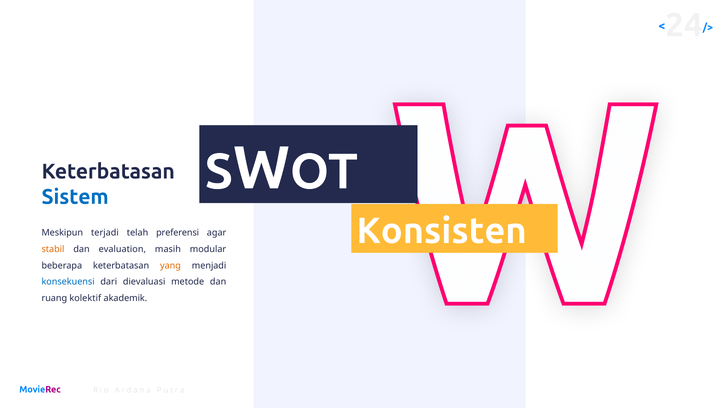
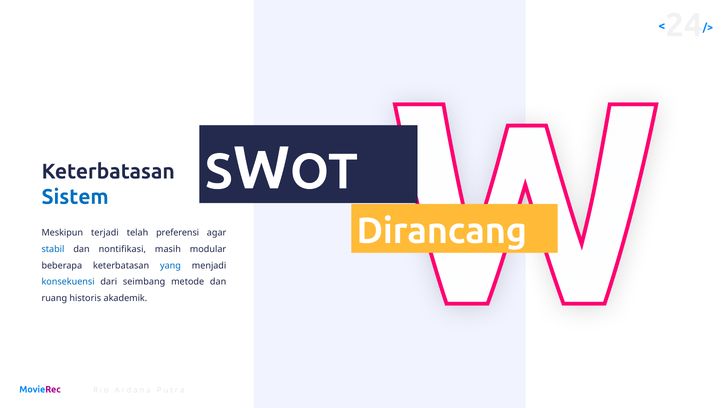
Konsisten: Konsisten -> Dirancang
stabil colour: orange -> blue
evaluation: evaluation -> nontifikasi
yang colour: orange -> blue
dievaluasi: dievaluasi -> seimbang
kolektif: kolektif -> historis
